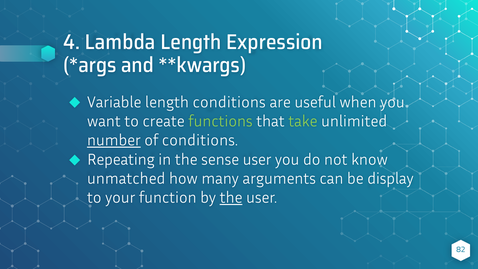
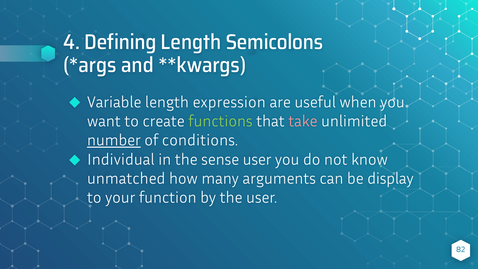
Lambda: Lambda -> Defining
Expression: Expression -> Semicolons
length conditions: conditions -> expression
take colour: light green -> pink
Repeating: Repeating -> Individual
the at (231, 198) underline: present -> none
